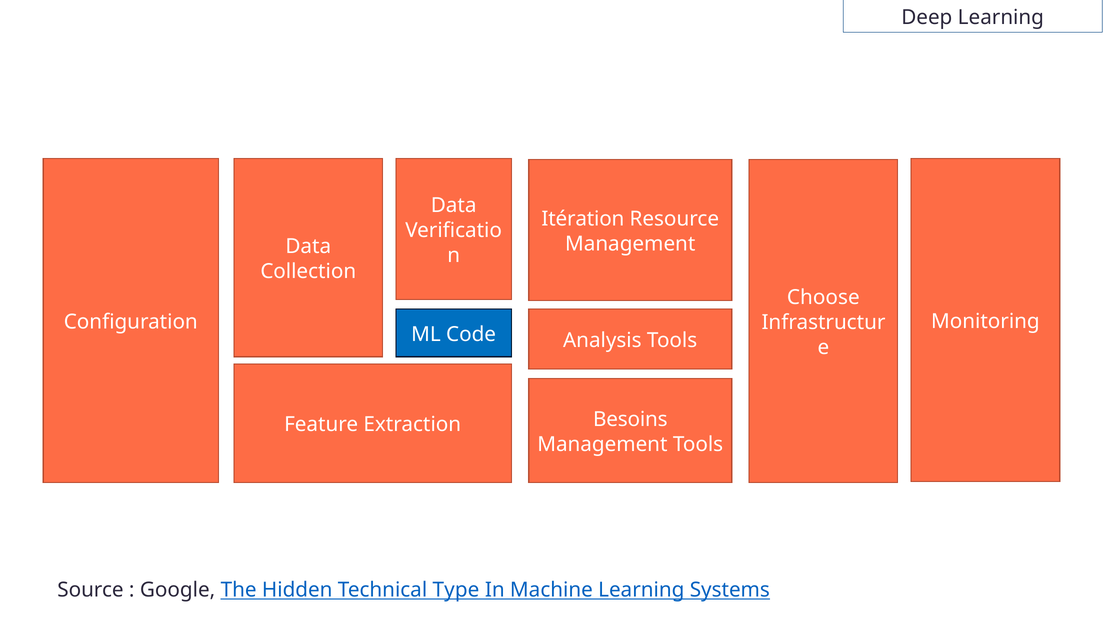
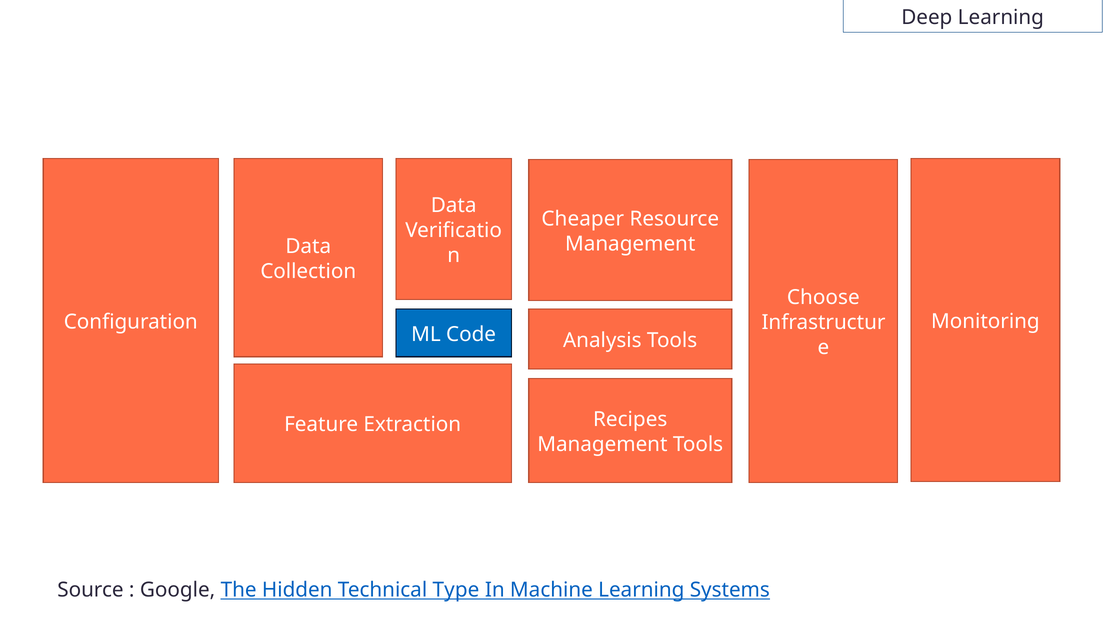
Itération: Itération -> Cheaper
Besoins: Besoins -> Recipes
